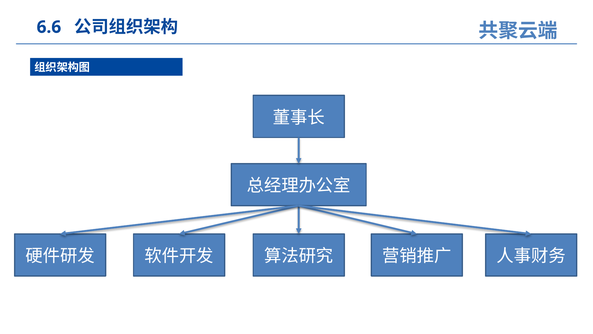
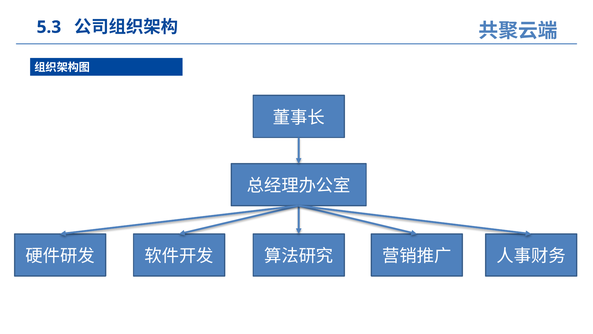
6.6: 6.6 -> 5.3
